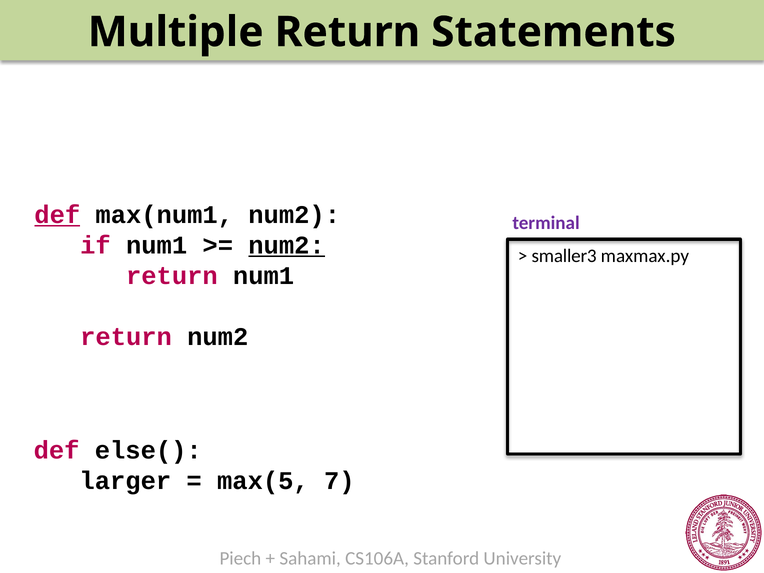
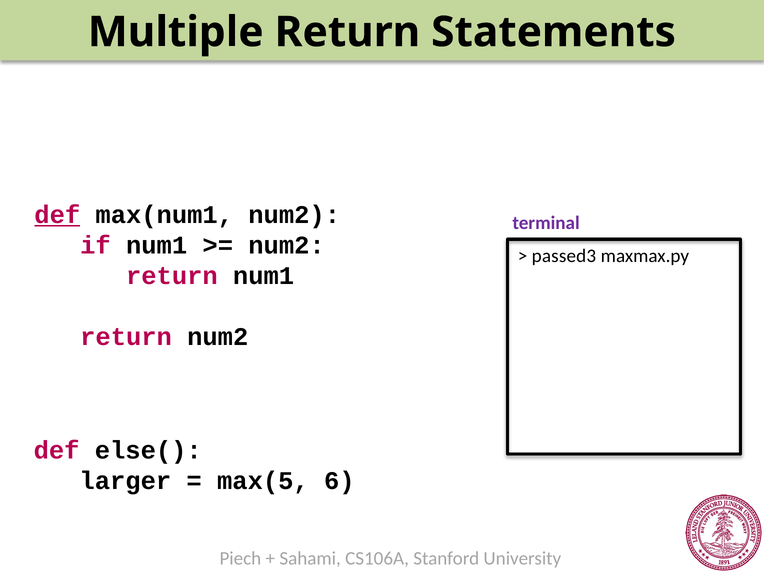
num2 at (287, 245) underline: present -> none
smaller3: smaller3 -> passed3
7: 7 -> 6
